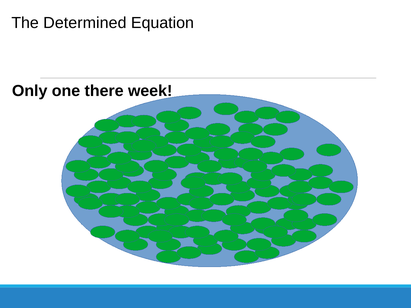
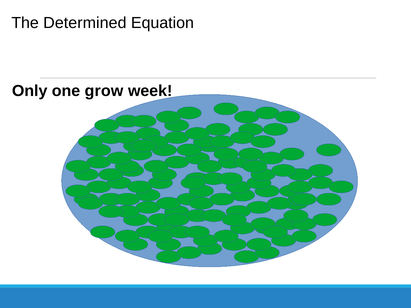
there: there -> grow
